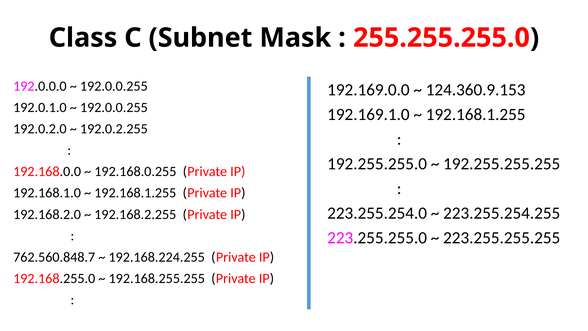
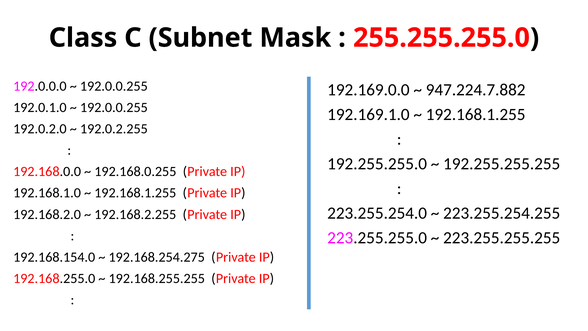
124.360.9.153: 124.360.9.153 -> 947.224.7.882
762.560.848.7: 762.560.848.7 -> 192.168.154.0
192.168.224.255: 192.168.224.255 -> 192.168.254.275
